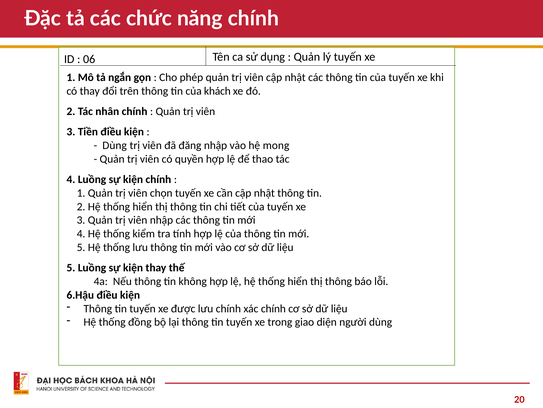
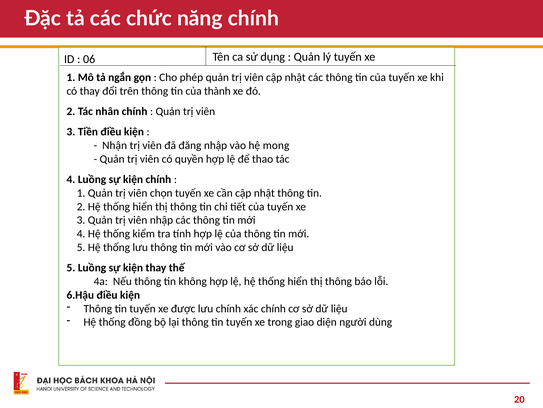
khách: khách -> thành
Dùng at (115, 145): Dùng -> Nhận
